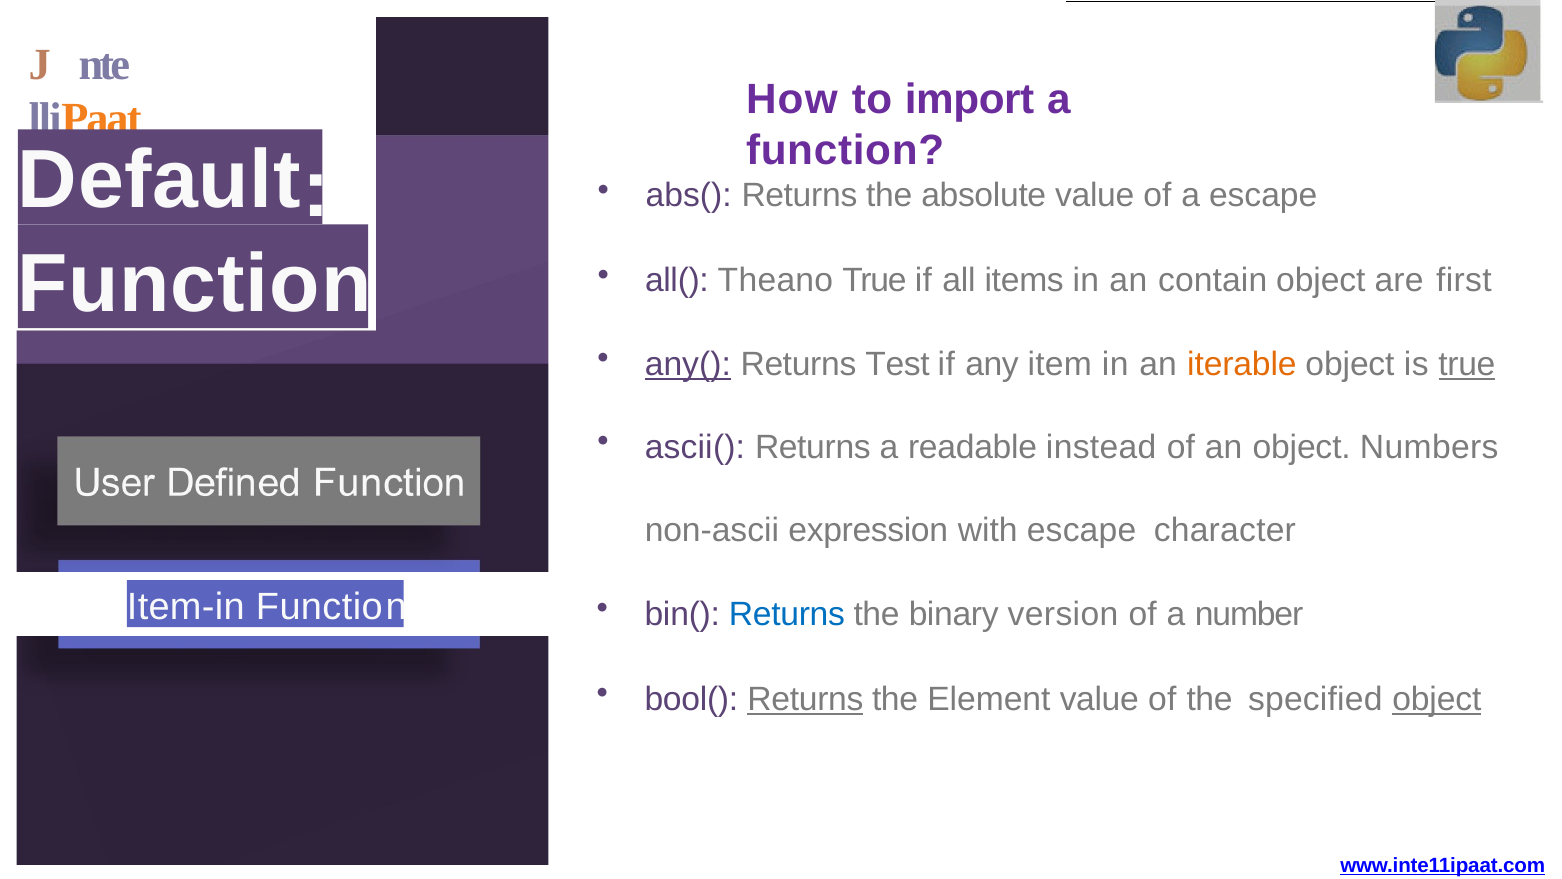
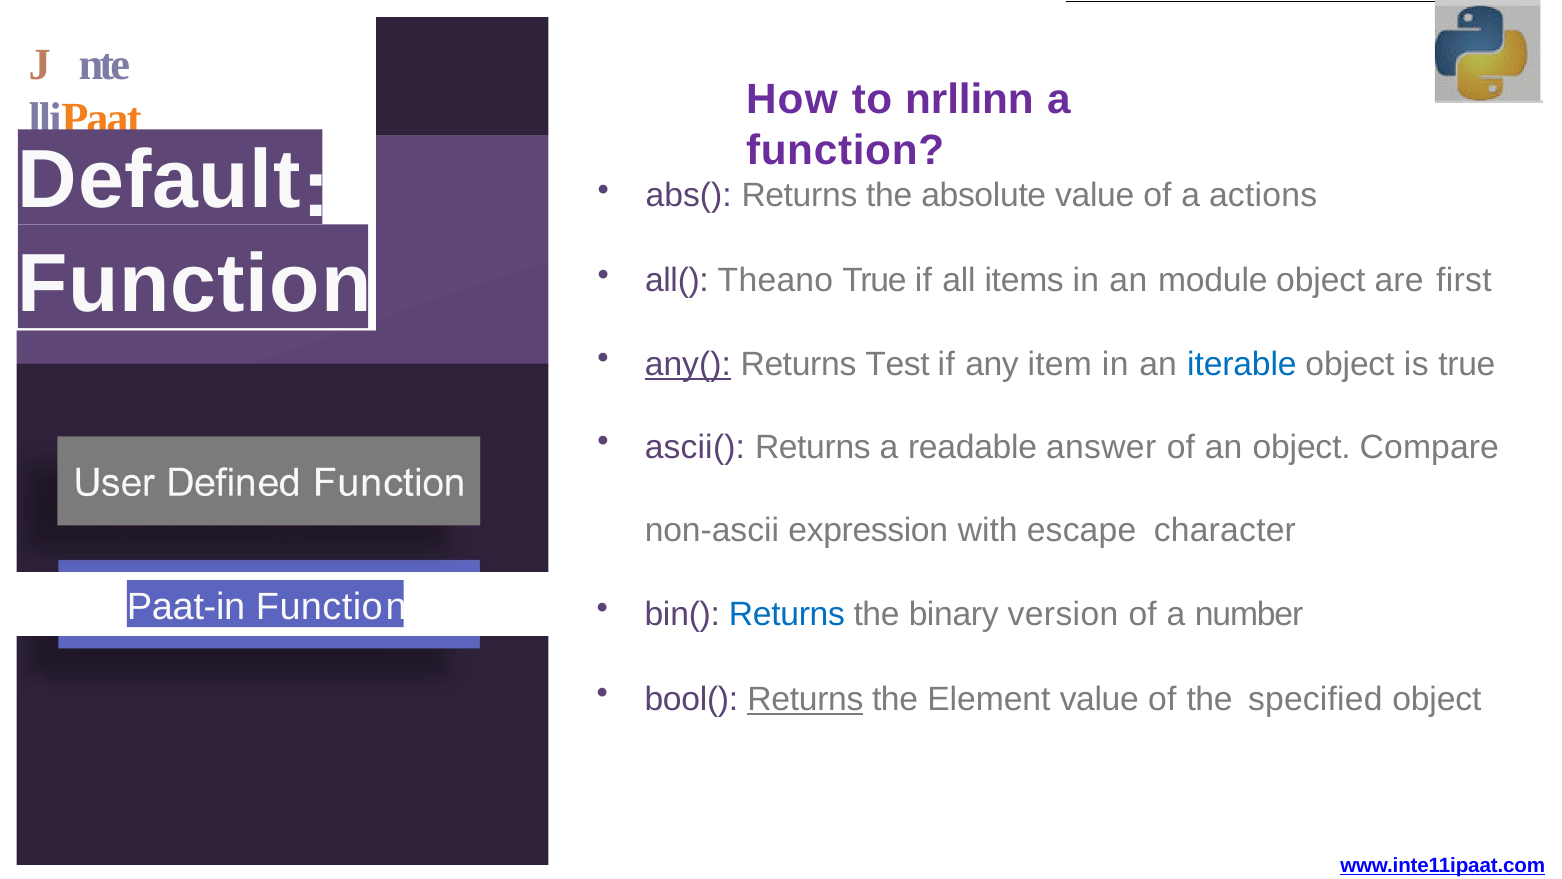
import: import -> nrllinn
a escape: escape -> actions
contain: contain -> module
iterable colour: orange -> blue
true at (1467, 364) underline: present -> none
instead: instead -> answer
Numbers: Numbers -> Compare
Item-in: Item-in -> Paat-in
object at (1437, 699) underline: present -> none
